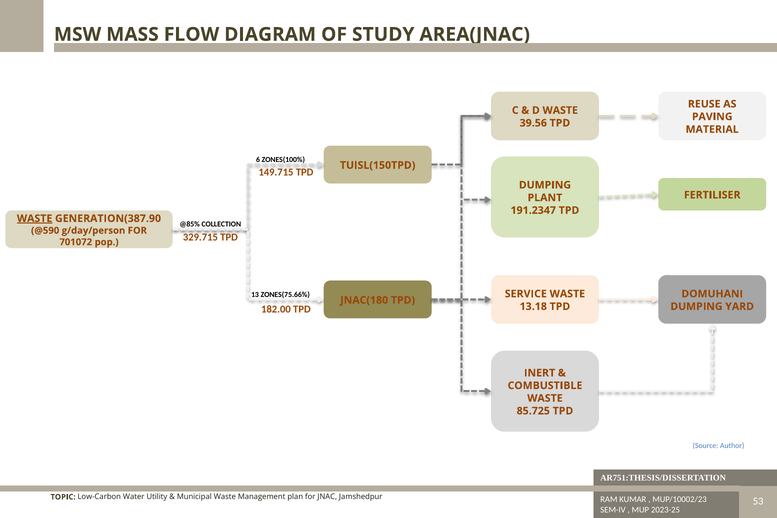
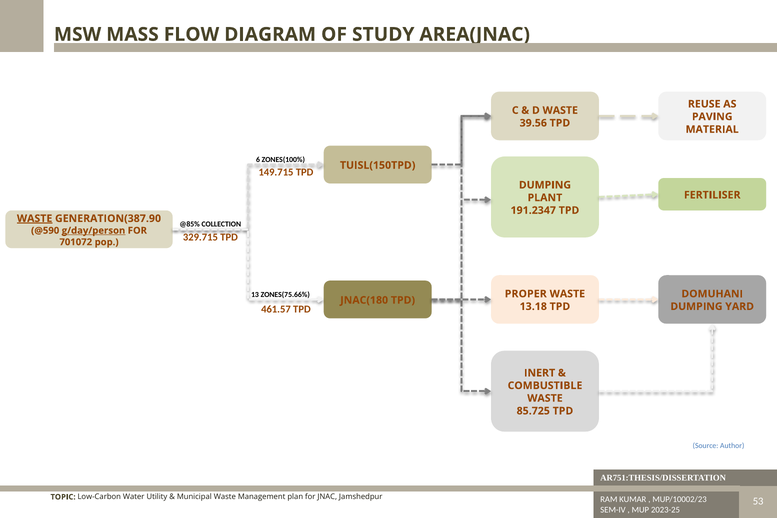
g/day/person underline: none -> present
SERVICE: SERVICE -> PROPER
182.00: 182.00 -> 461.57
